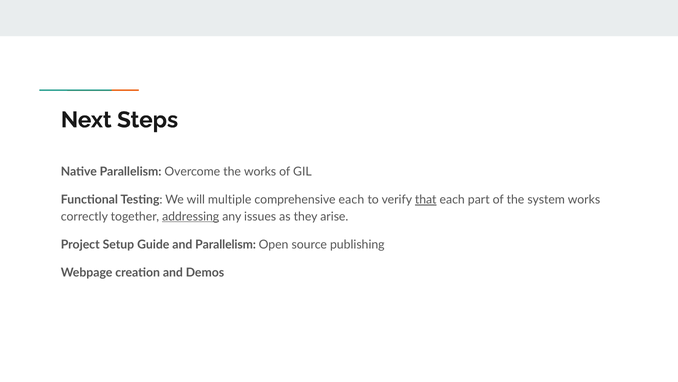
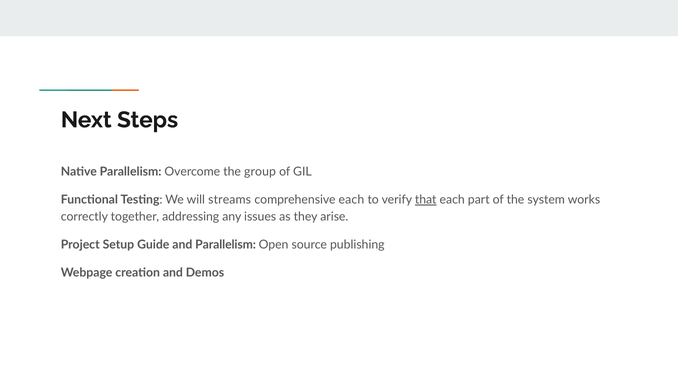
the works: works -> group
multiple: multiple -> streams
addressing underline: present -> none
